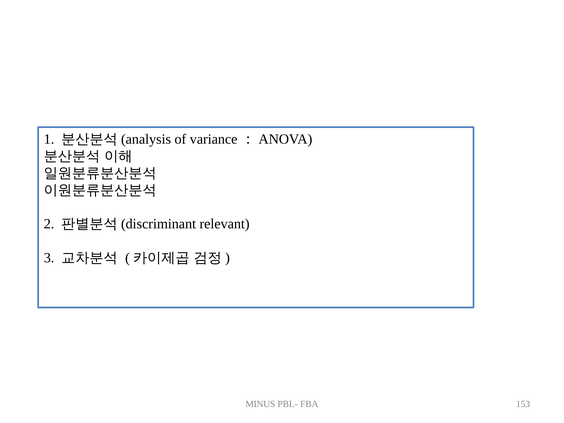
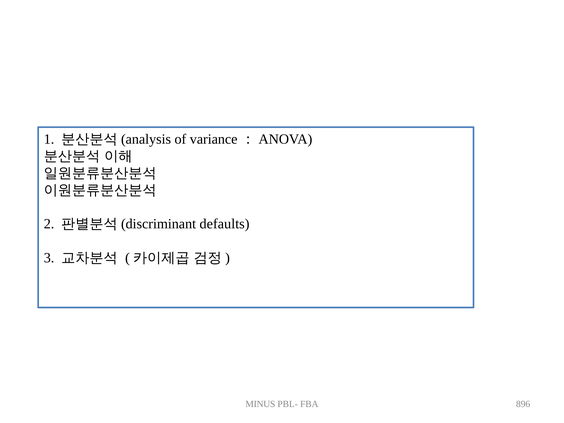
relevant: relevant -> defaults
153: 153 -> 896
